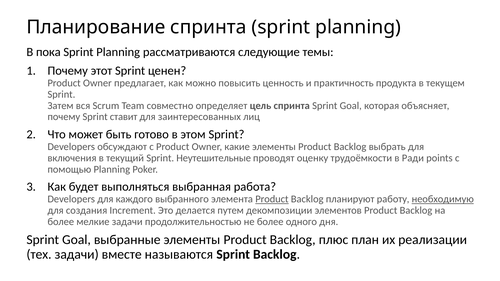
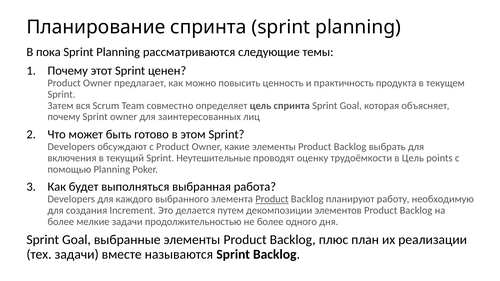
Sprint ставит: ставит -> owner
в Ради: Ради -> Цель
необходимую underline: present -> none
